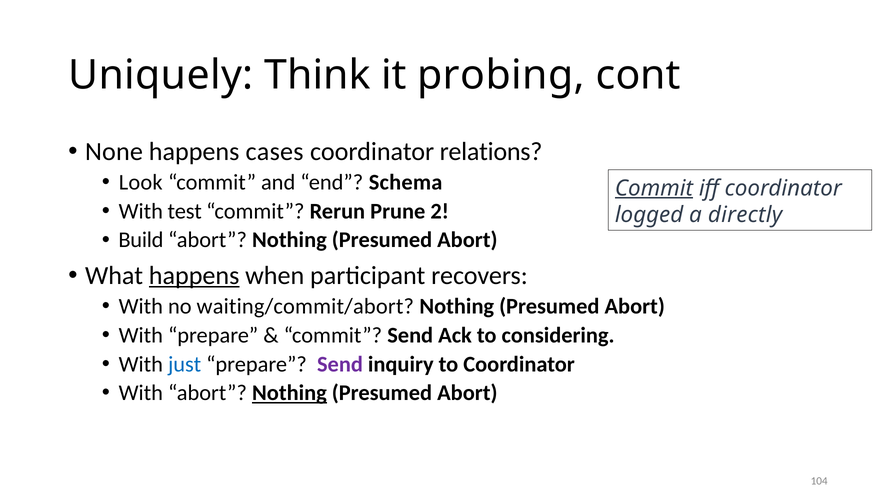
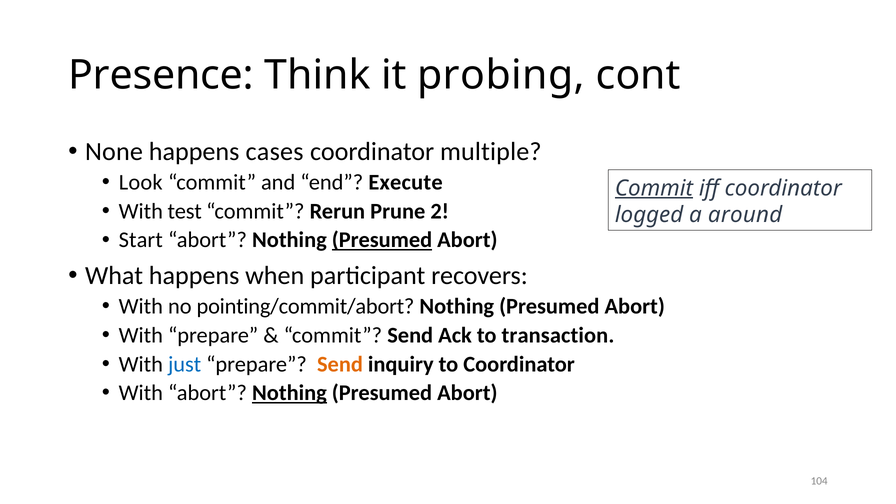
Uniquely: Uniquely -> Presence
relations: relations -> multiple
Schema: Schema -> Execute
directly: directly -> around
Build: Build -> Start
Presumed at (382, 240) underline: none -> present
happens at (194, 276) underline: present -> none
waiting/commit/abort: waiting/commit/abort -> pointing/commit/abort
considering: considering -> transaction
Send at (340, 364) colour: purple -> orange
